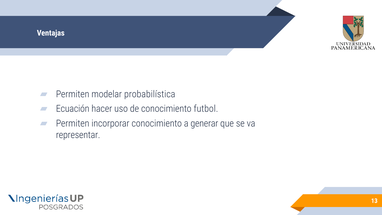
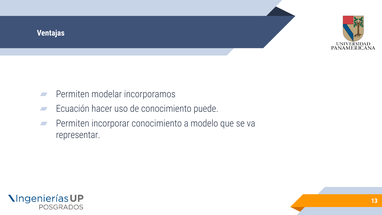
probabilística: probabilística -> incorporamos
futbol: futbol -> puede
generar: generar -> modelo
